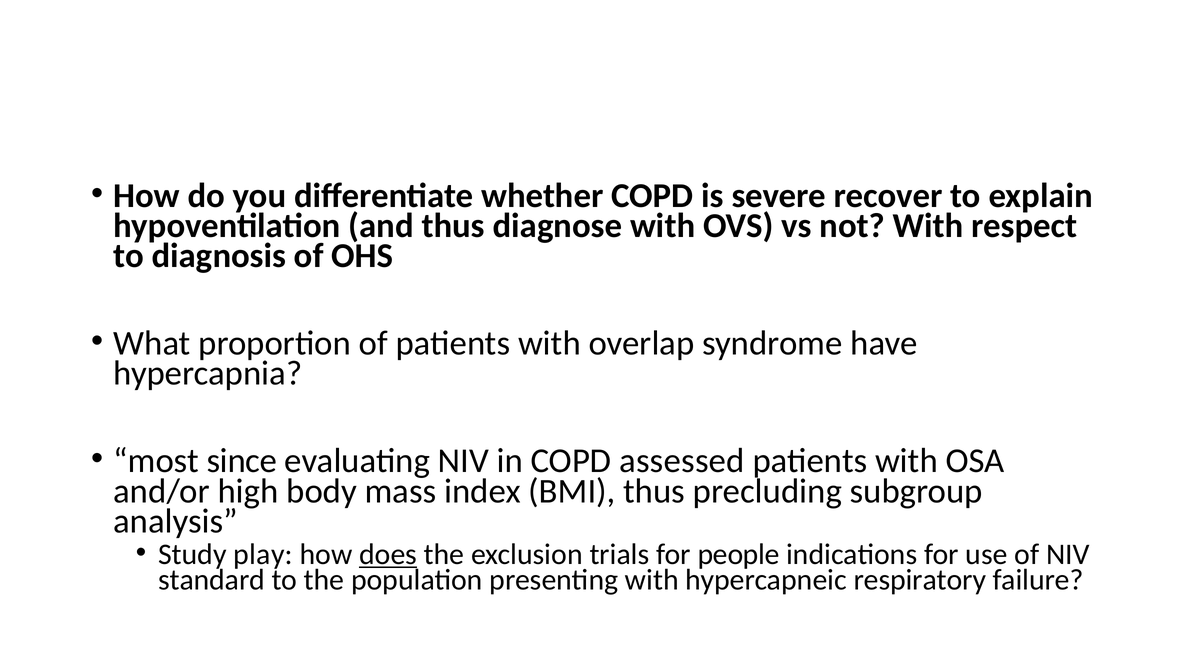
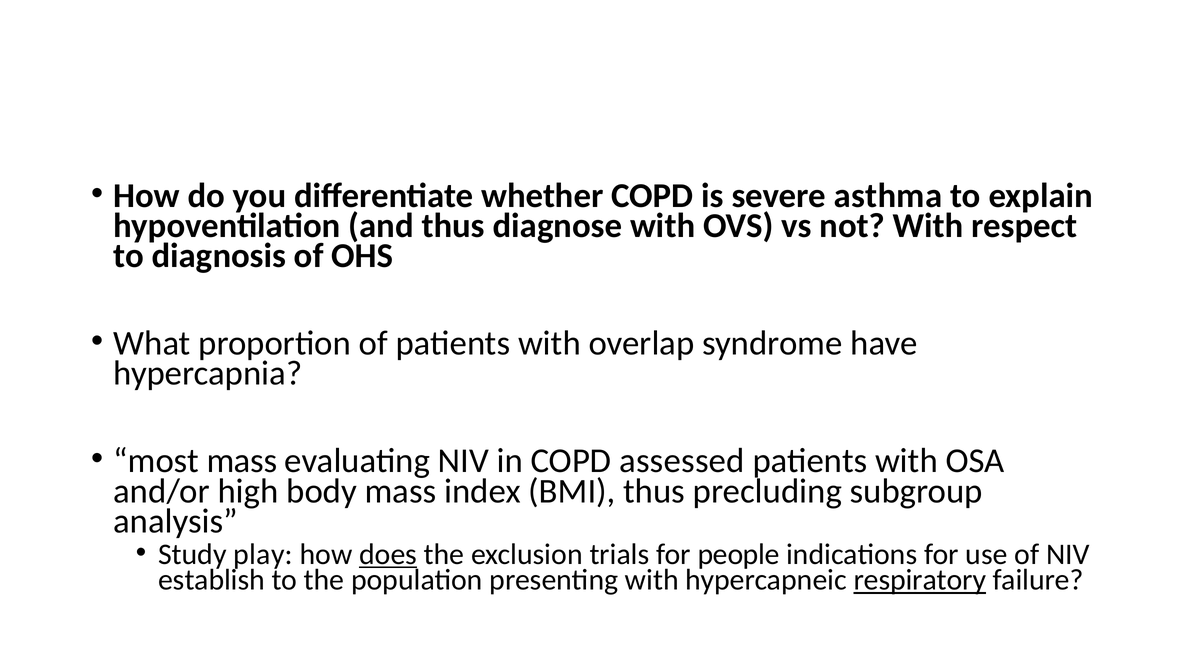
recover: recover -> asthma
most since: since -> mass
standard: standard -> establish
respiratory underline: none -> present
